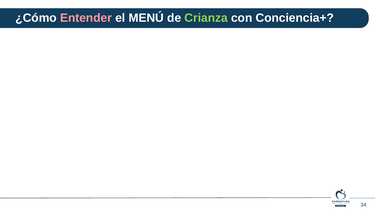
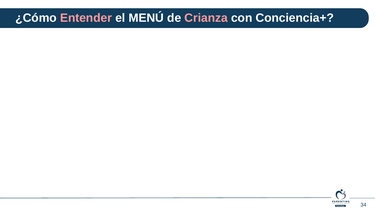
Crianza colour: light green -> pink
